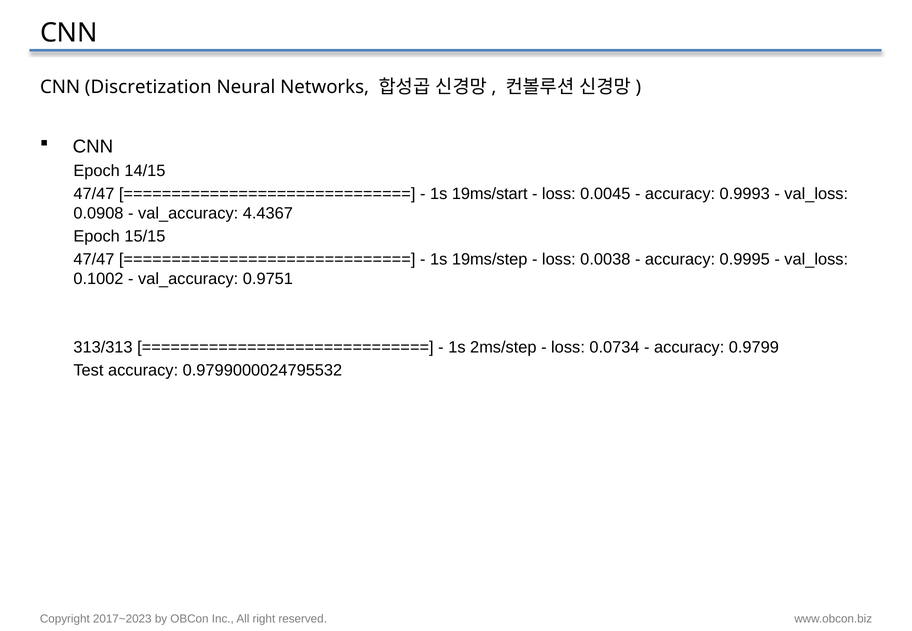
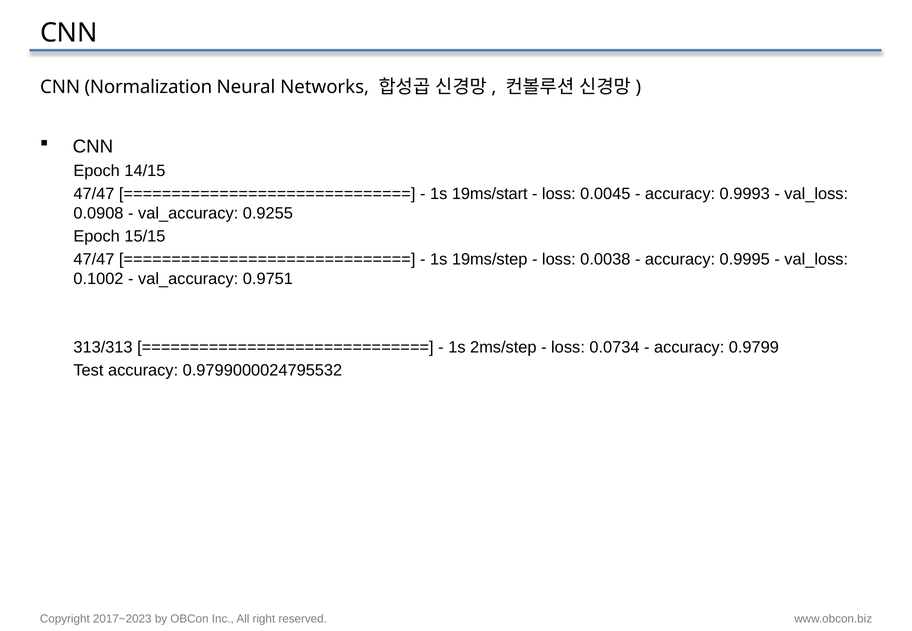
Discretization: Discretization -> Normalization
4.4367: 4.4367 -> 0.9255
